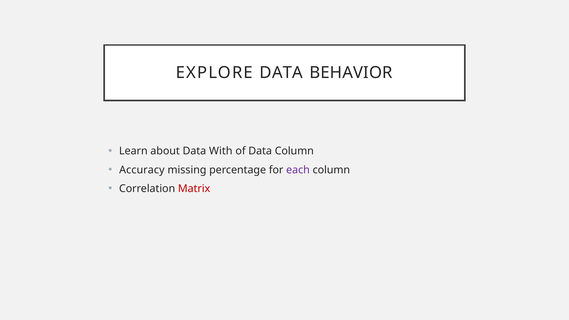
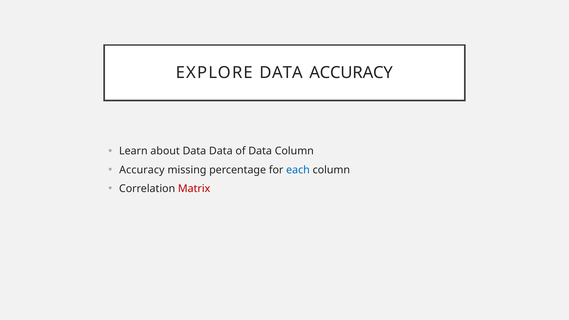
DATA BEHAVIOR: BEHAVIOR -> ACCURACY
Data With: With -> Data
each colour: purple -> blue
